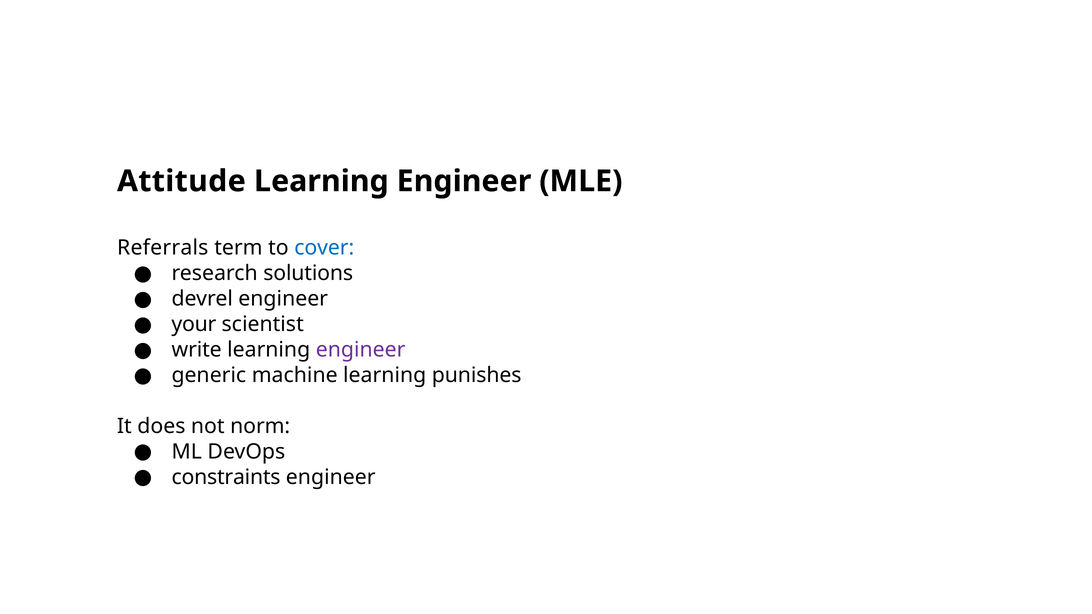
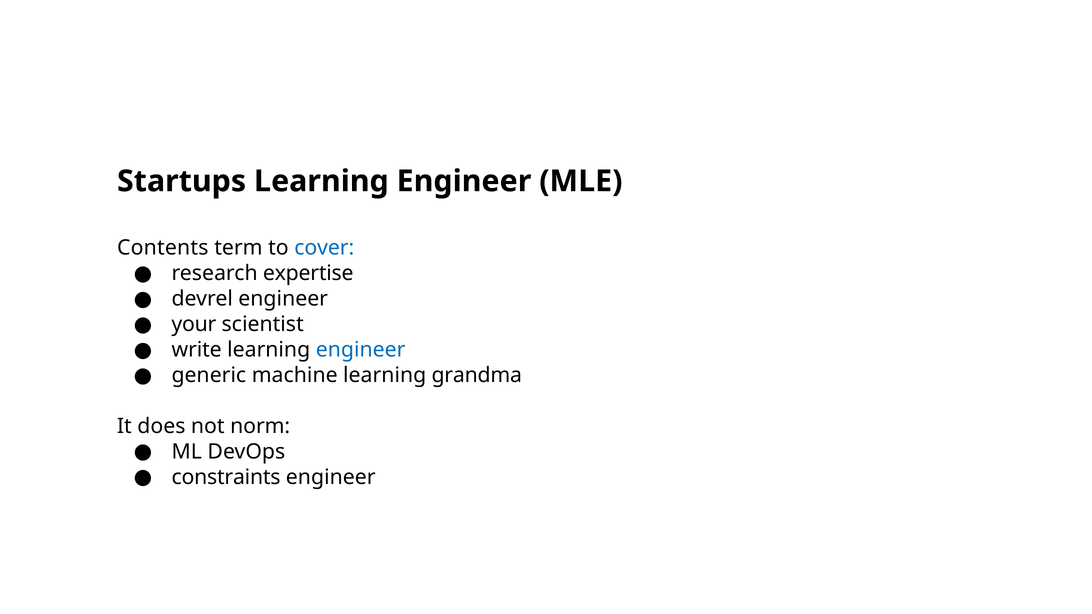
Attitude: Attitude -> Startups
Referrals: Referrals -> Contents
solutions: solutions -> expertise
engineer at (361, 350) colour: purple -> blue
punishes: punishes -> grandma
